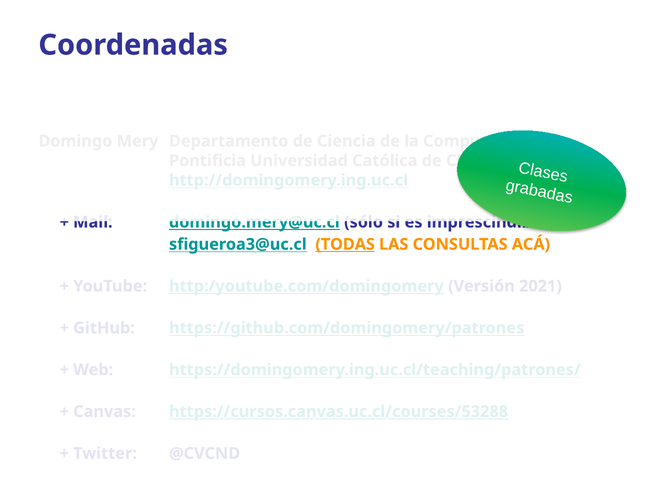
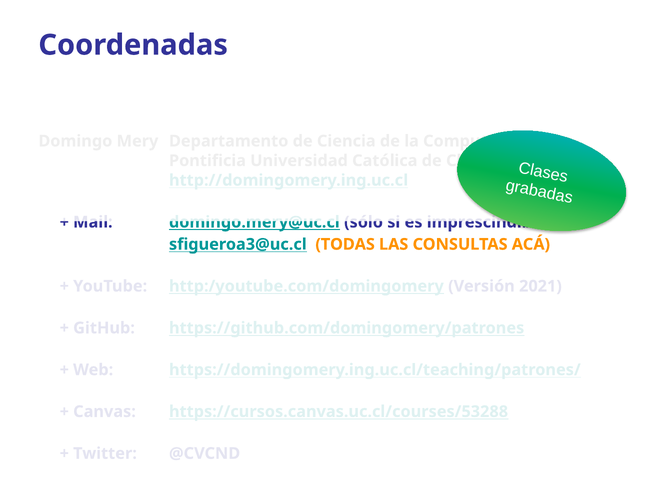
TODAS underline: present -> none
